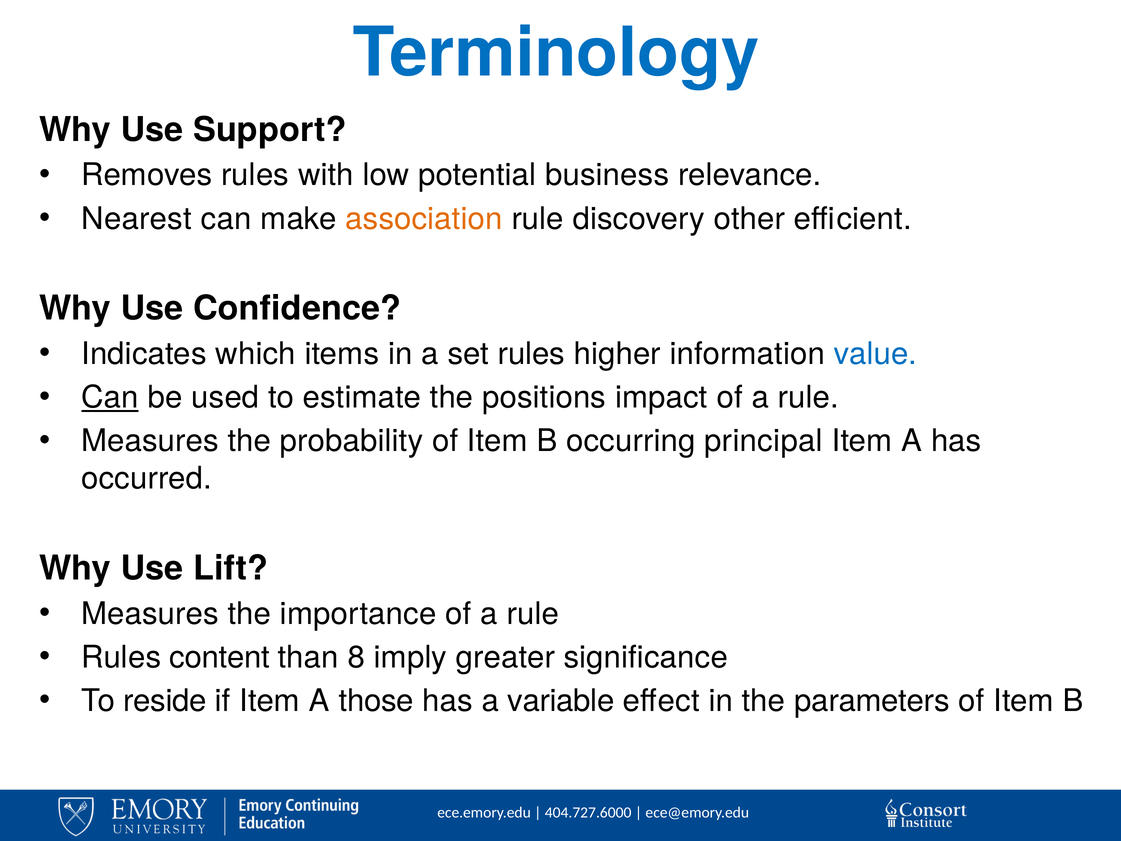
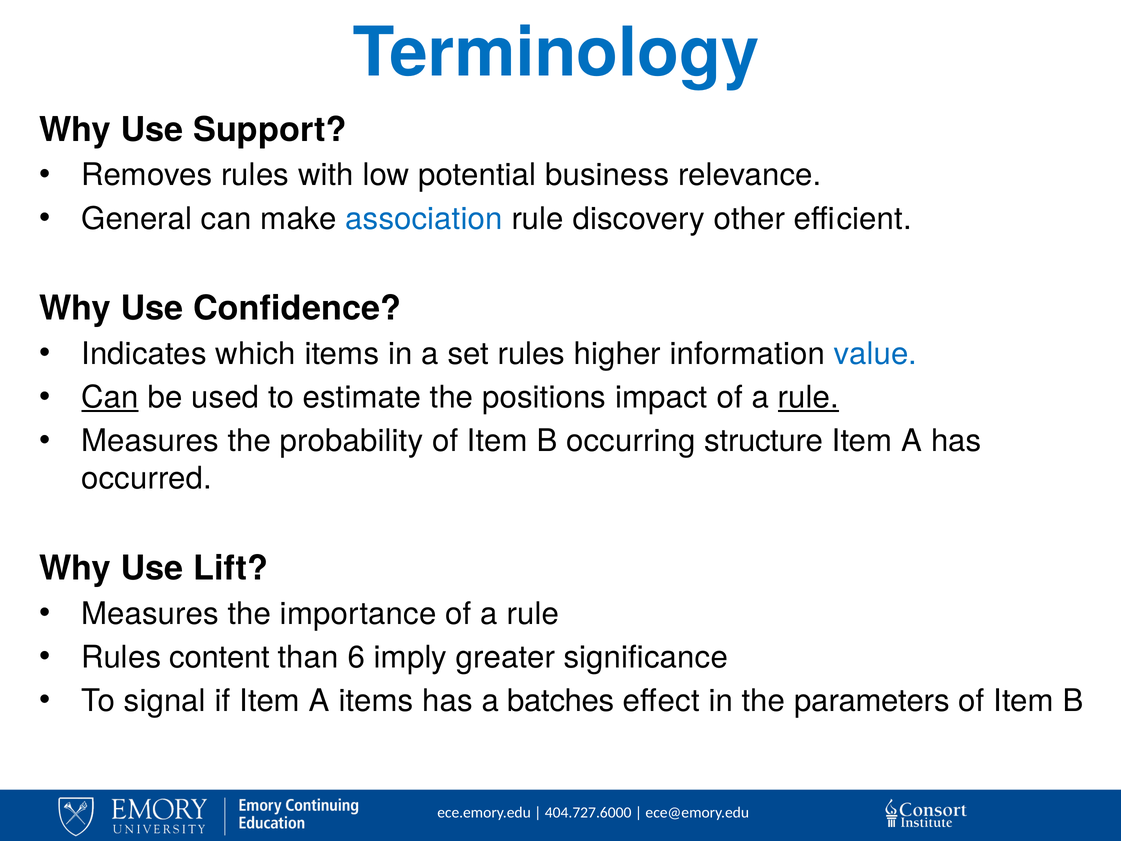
Nearest: Nearest -> General
association colour: orange -> blue
rule at (808, 397) underline: none -> present
principal: principal -> structure
8: 8 -> 6
reside: reside -> signal
A those: those -> items
variable: variable -> batches
